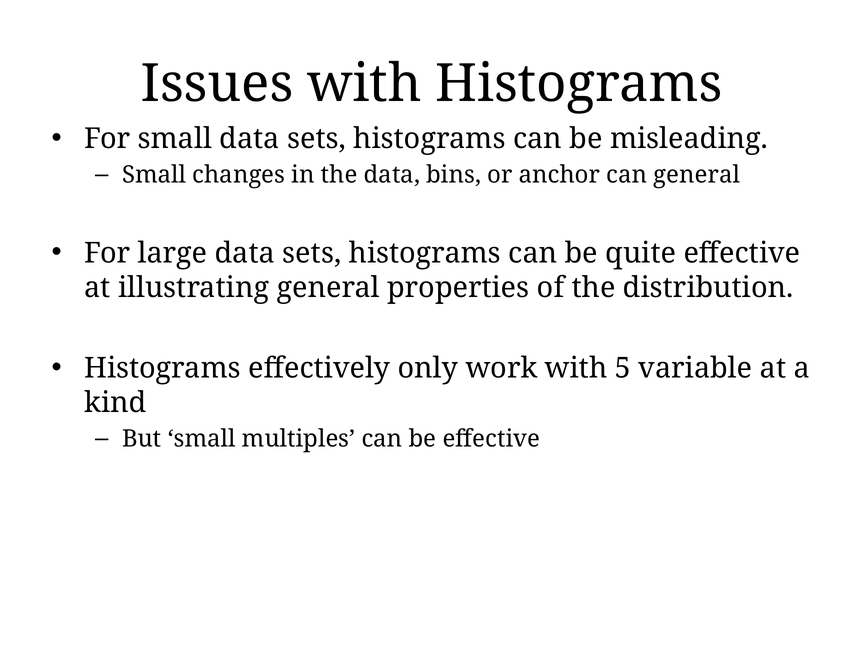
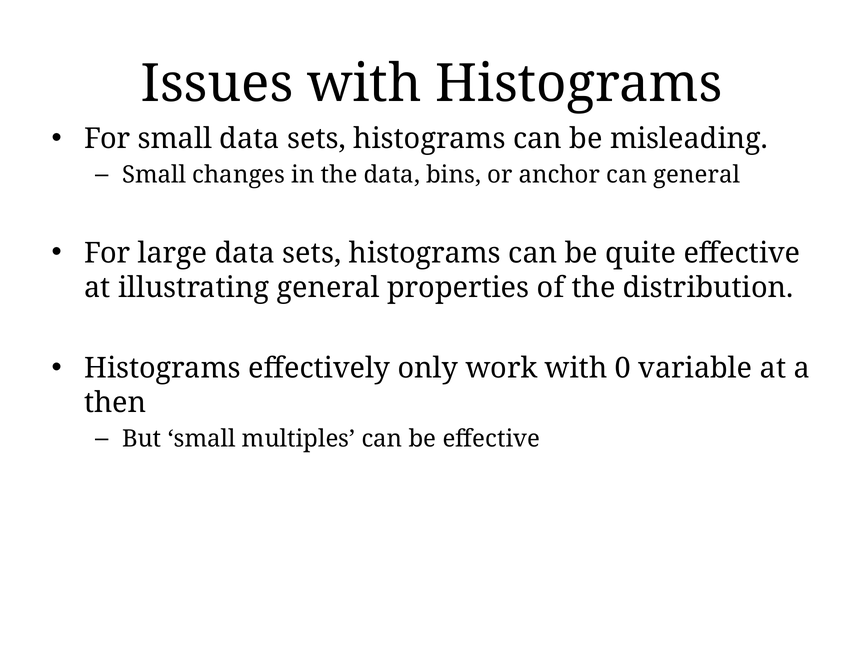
5: 5 -> 0
kind: kind -> then
